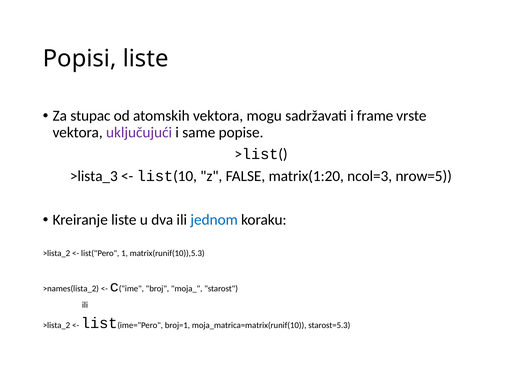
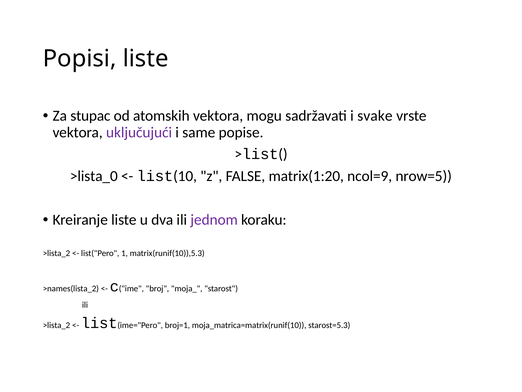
frame: frame -> svake
>lista_3: >lista_3 -> >lista_0
ncol=3: ncol=3 -> ncol=9
jednom colour: blue -> purple
